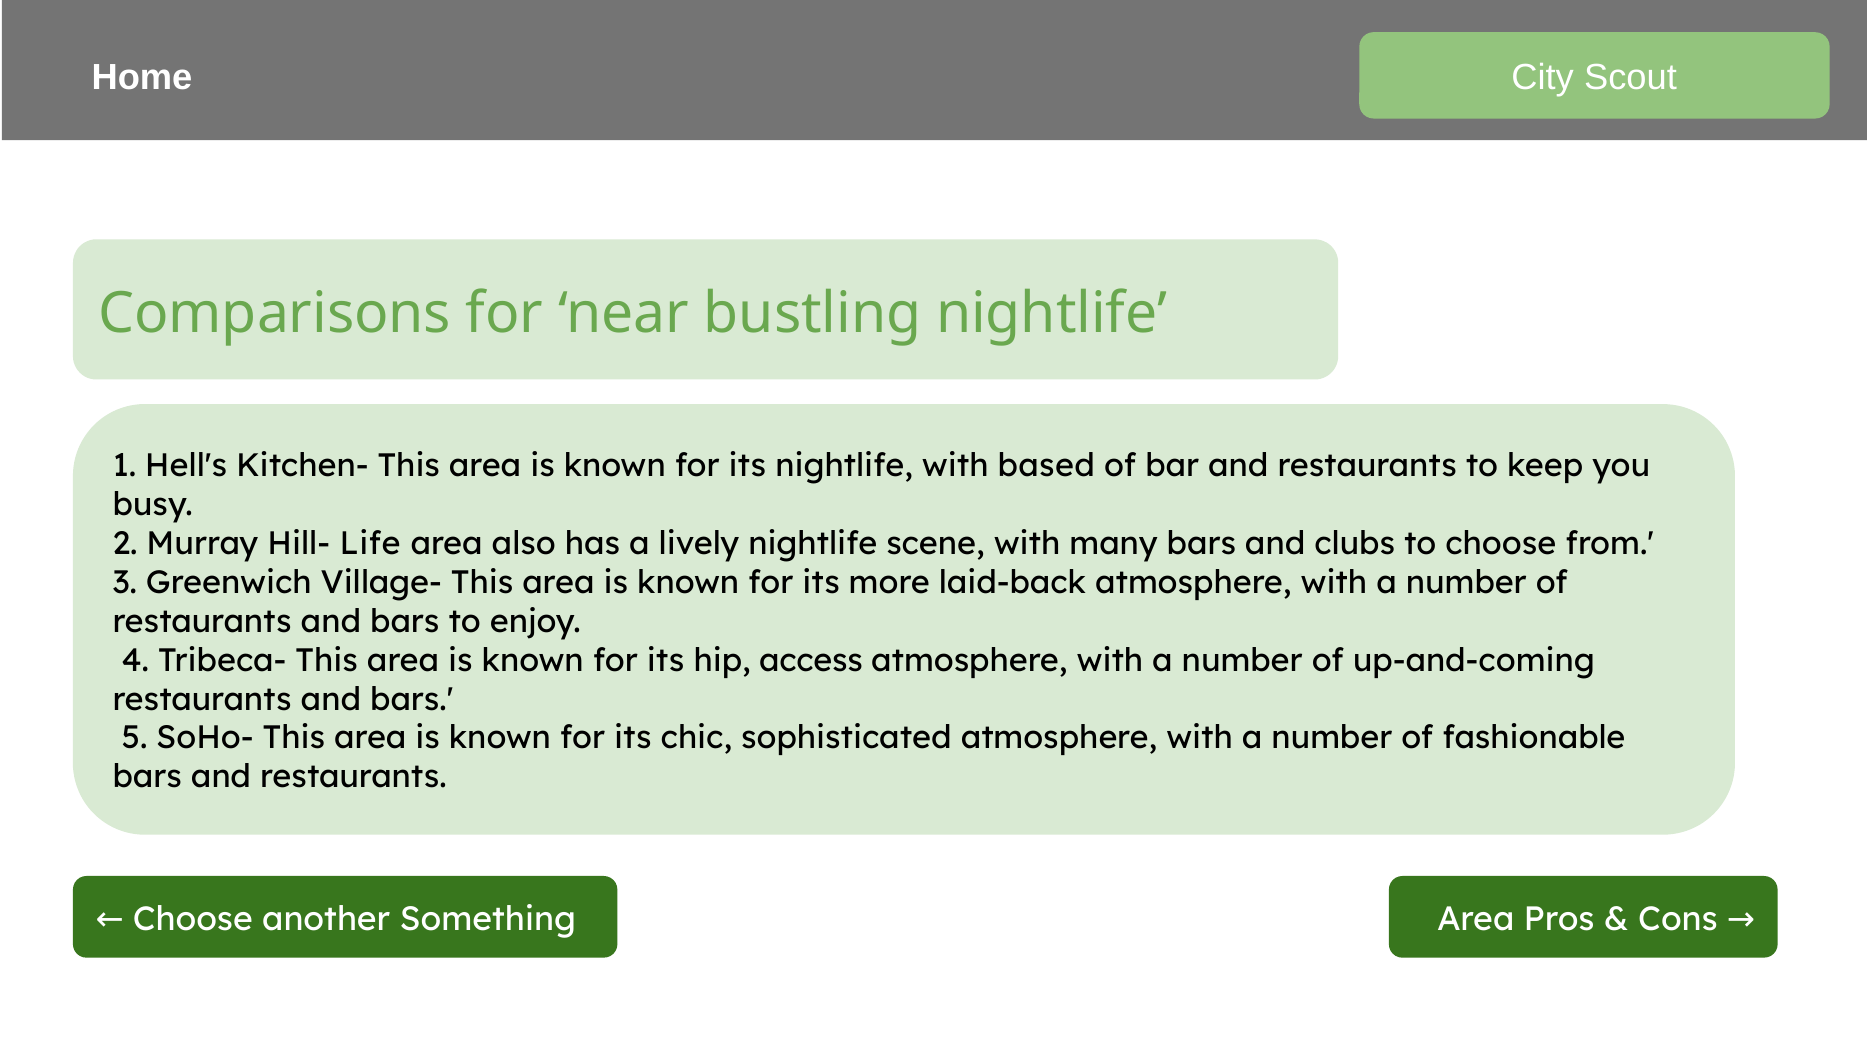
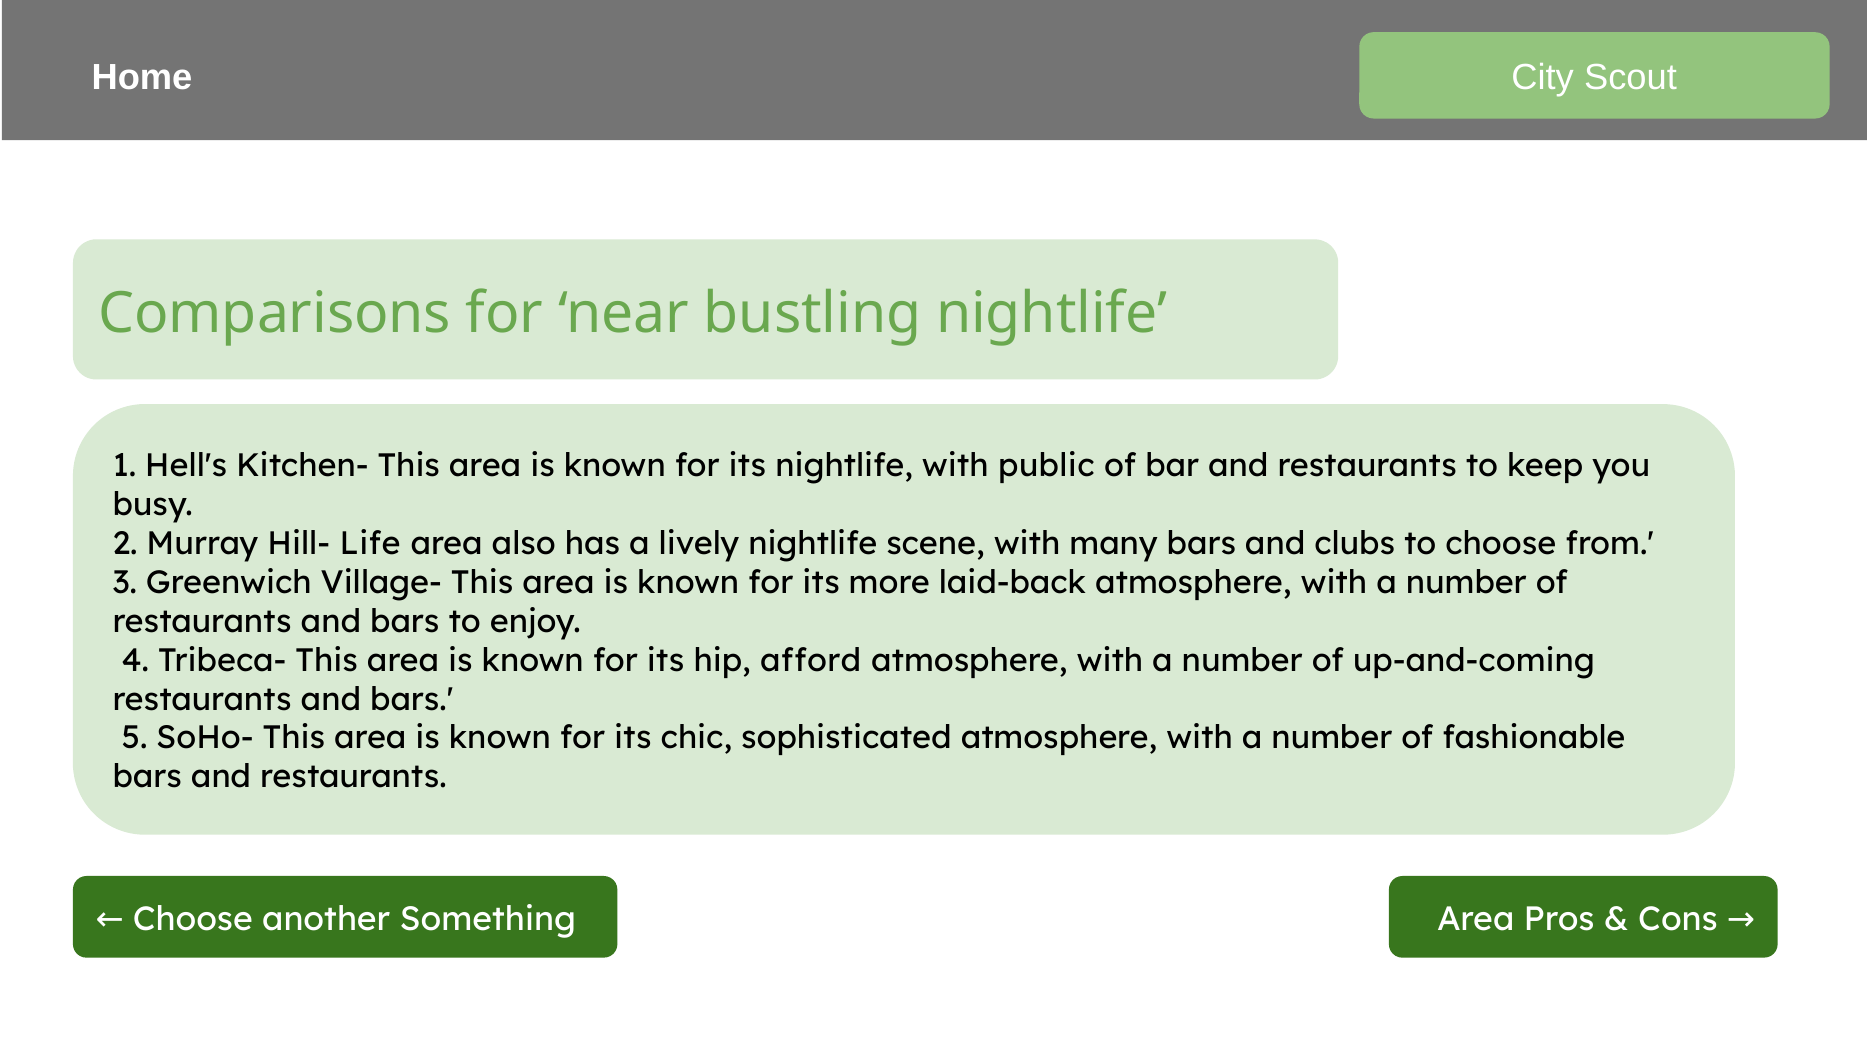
based: based -> public
access: access -> afford
